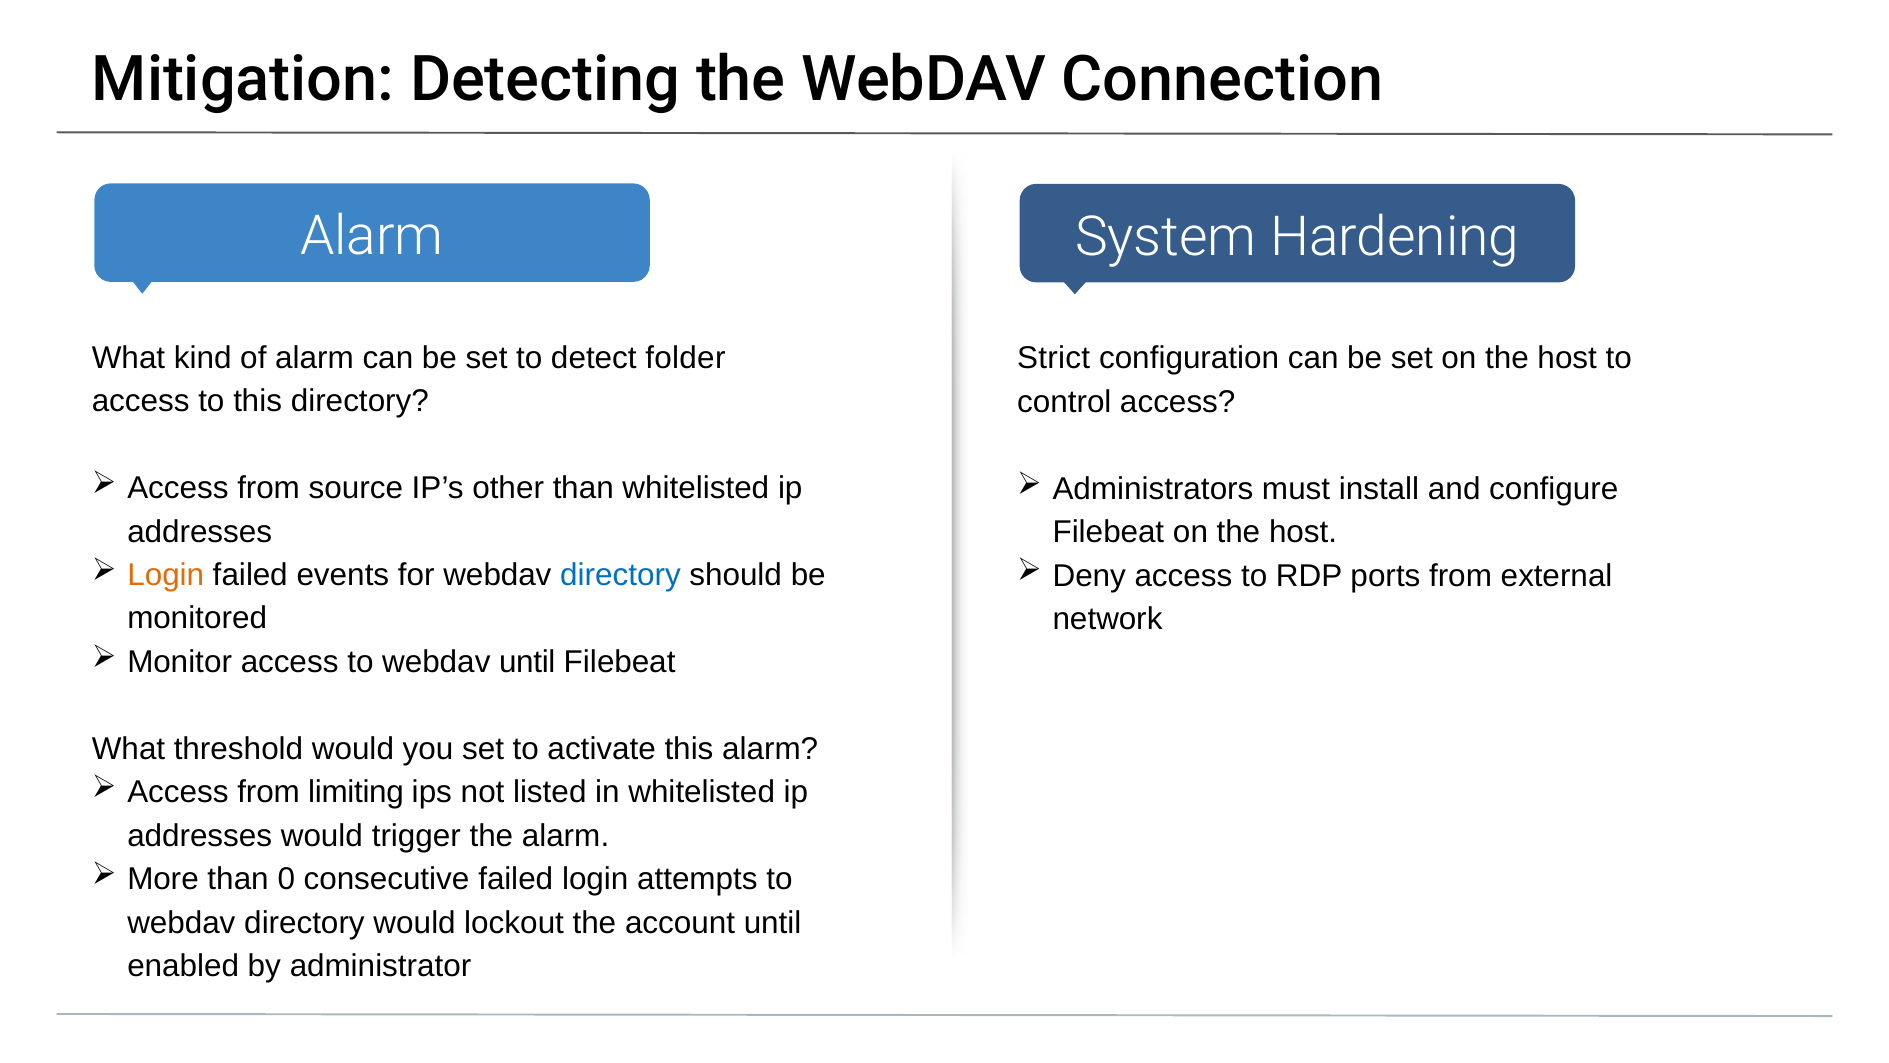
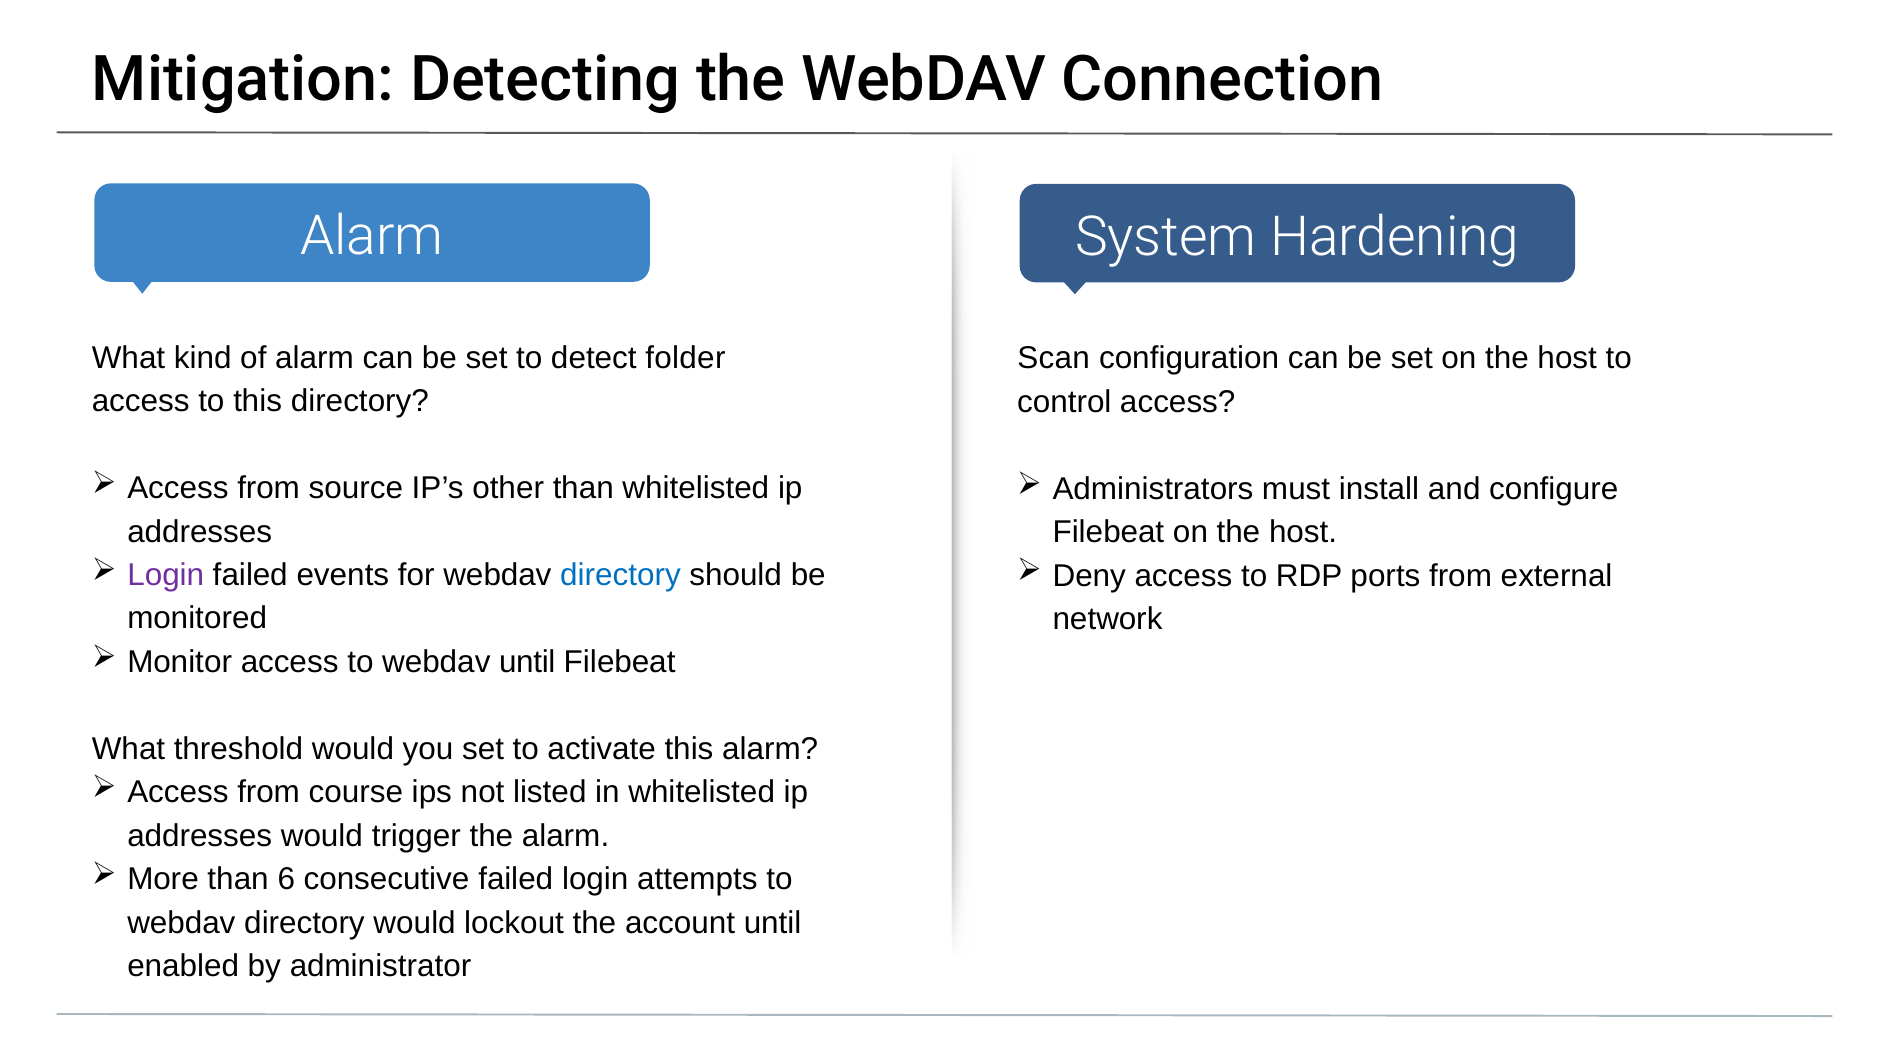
Strict: Strict -> Scan
Login at (166, 575) colour: orange -> purple
limiting: limiting -> course
0: 0 -> 6
